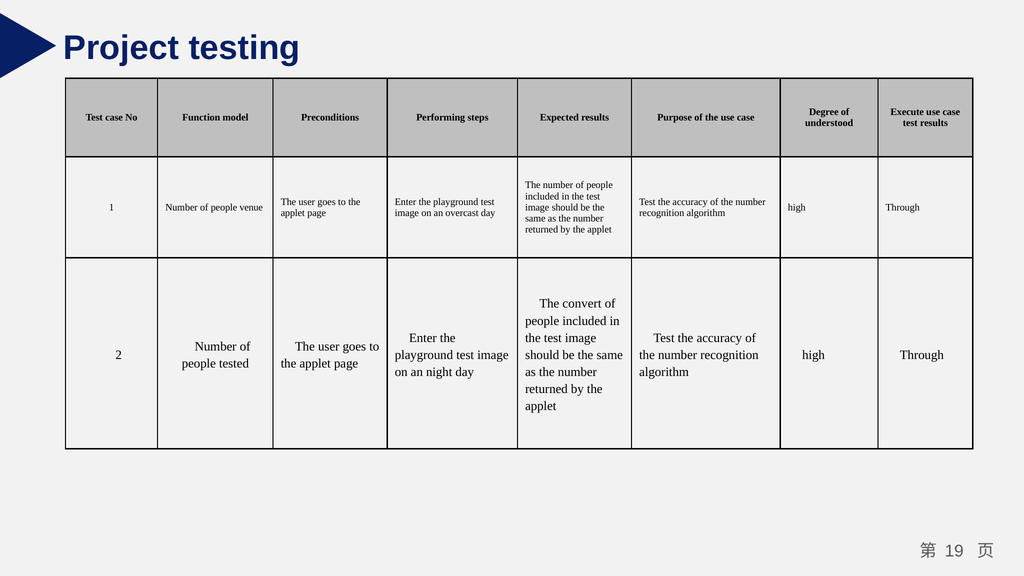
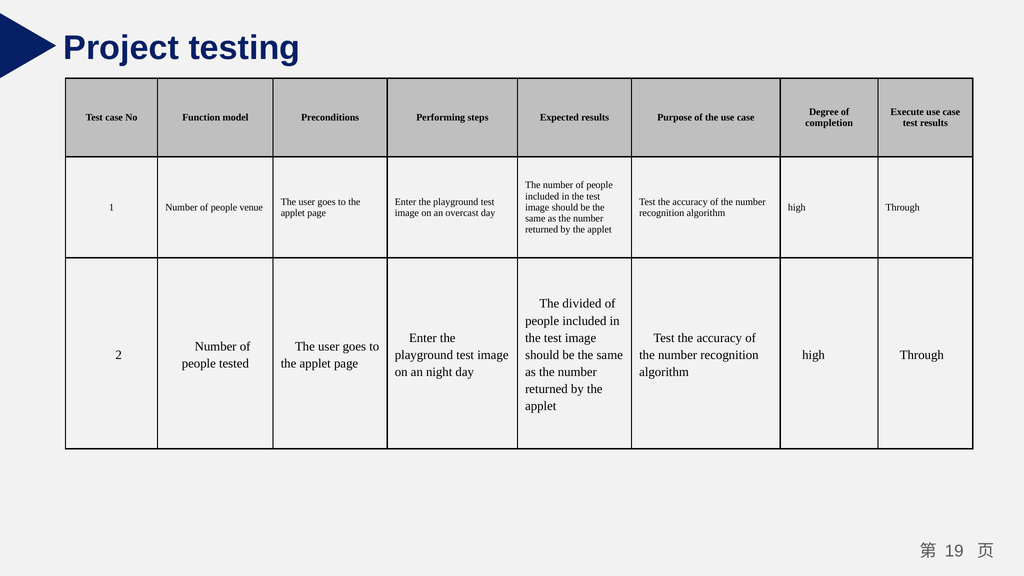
understood: understood -> completion
convert: convert -> divided
